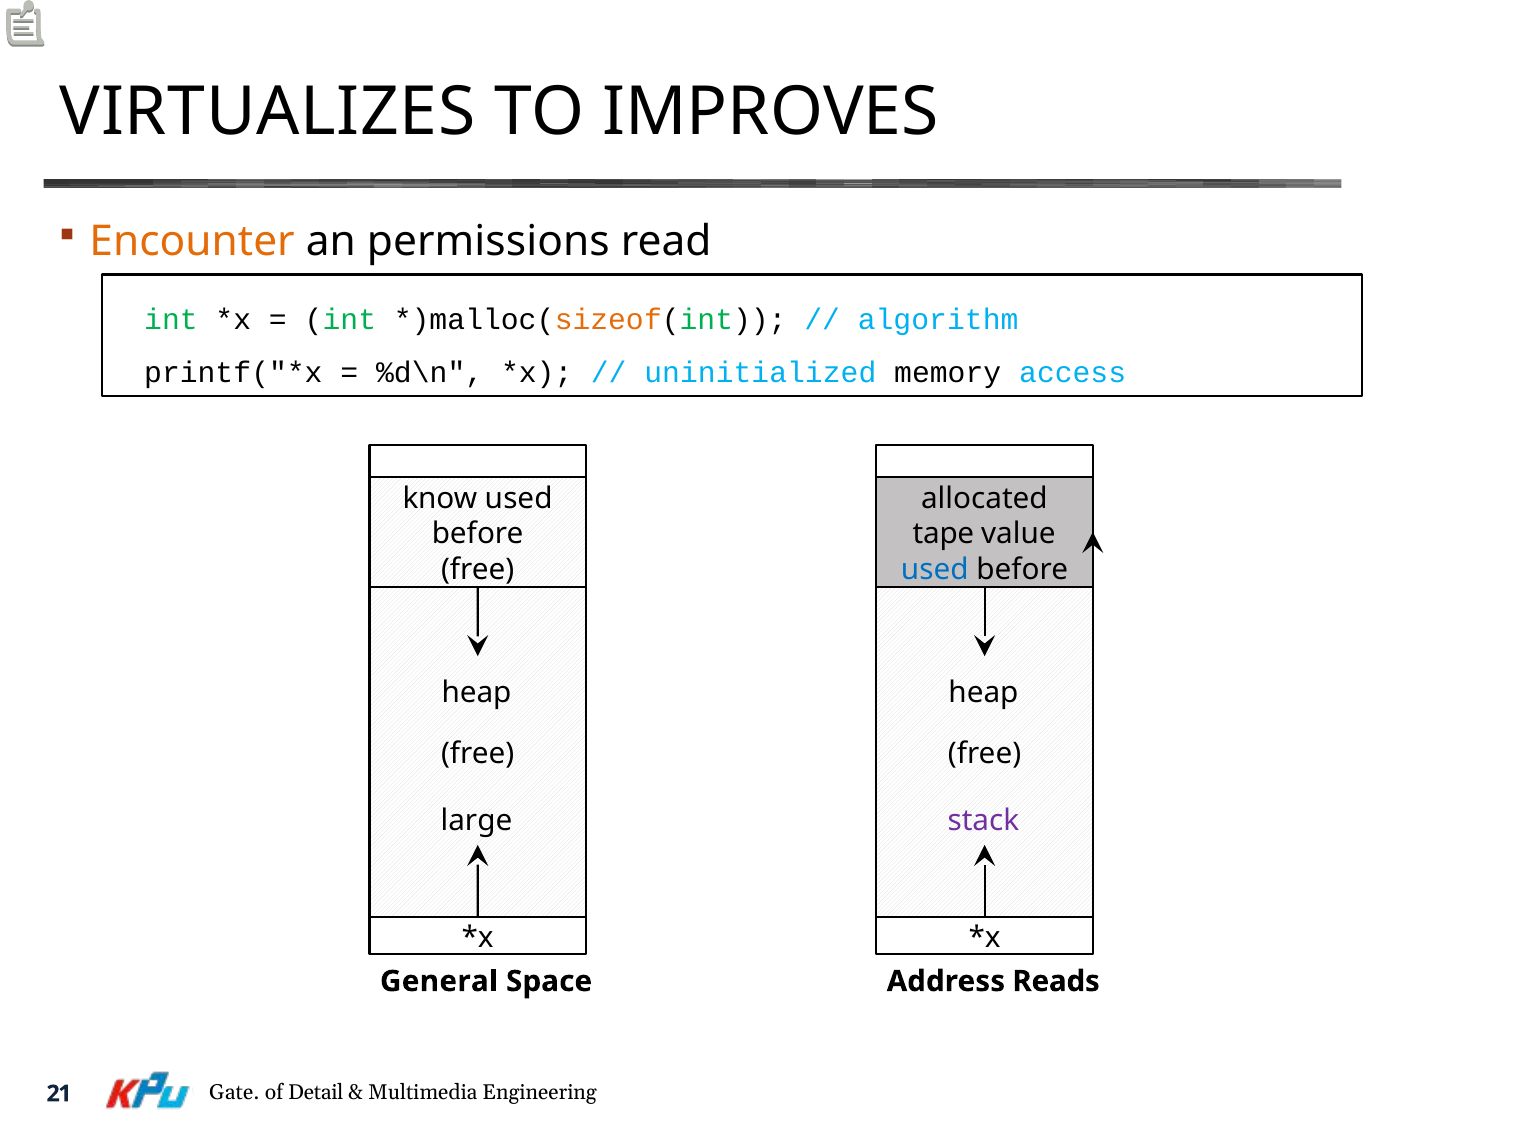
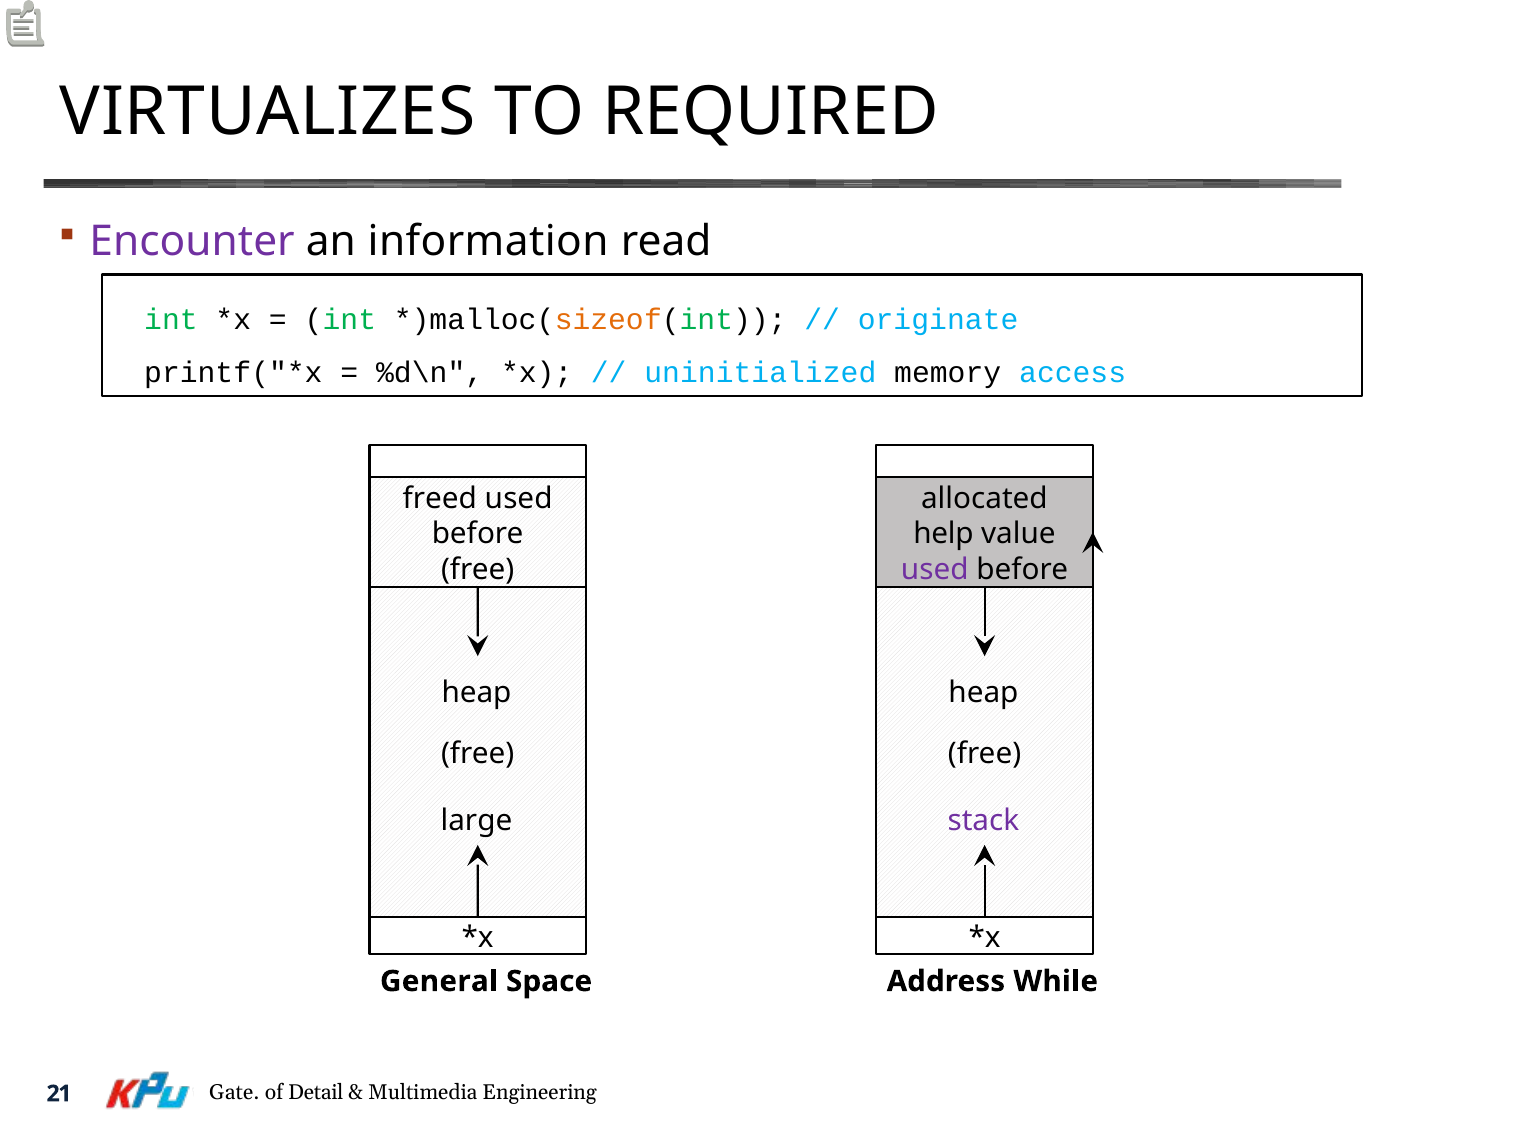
IMPROVES: IMPROVES -> REQUIRED
Encounter colour: orange -> purple
permissions: permissions -> information
algorithm: algorithm -> originate
know: know -> freed
tape: tape -> help
used at (935, 570) colour: blue -> purple
Reads: Reads -> While
